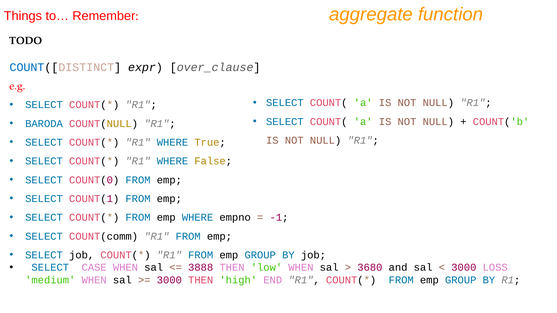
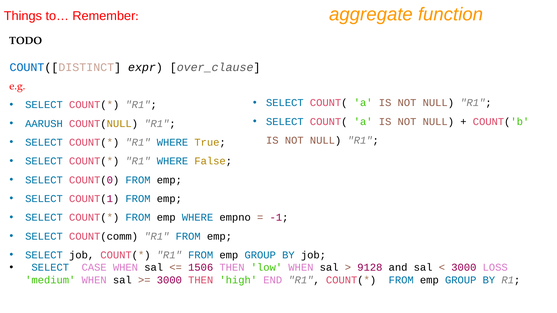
BARODA: BARODA -> AARUSH
3888: 3888 -> 1506
3680: 3680 -> 9128
